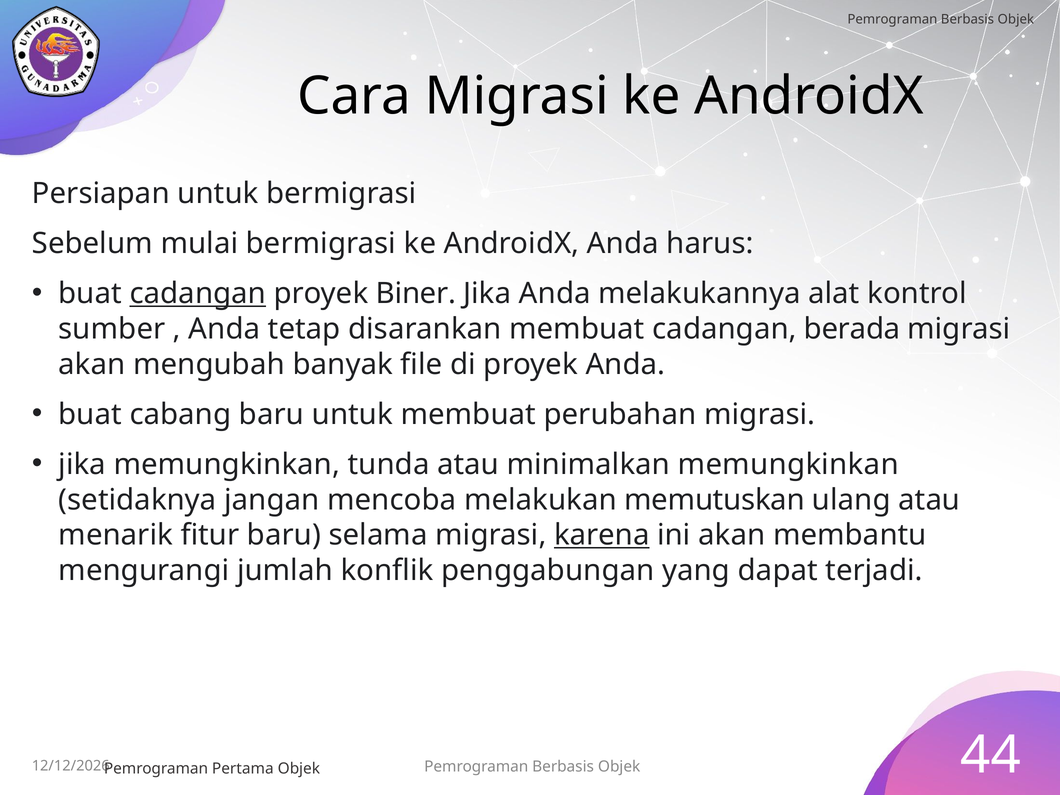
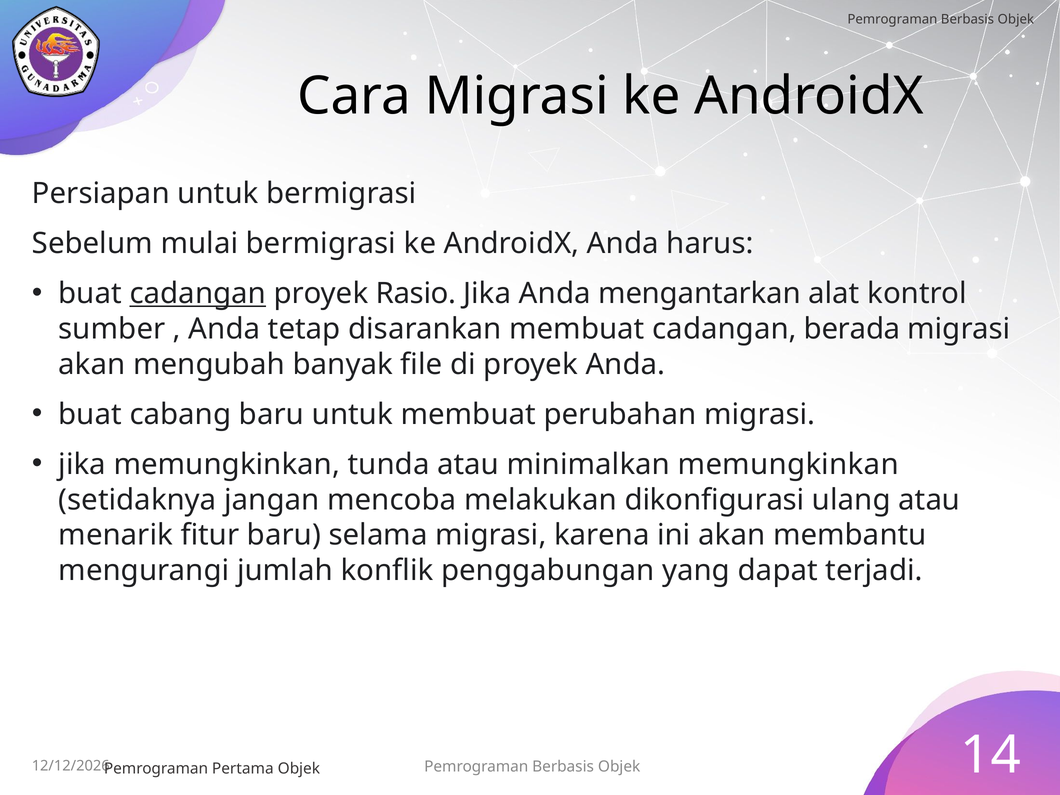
Biner: Biner -> Rasio
melakukannya: melakukannya -> mengantarkan
memutuskan: memutuskan -> dikonfigurasi
karena underline: present -> none
44: 44 -> 14
